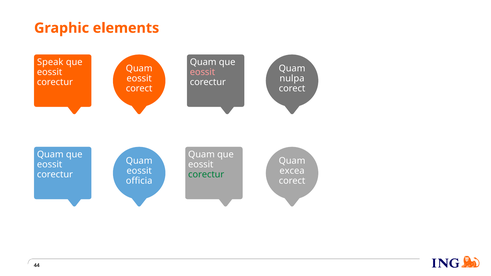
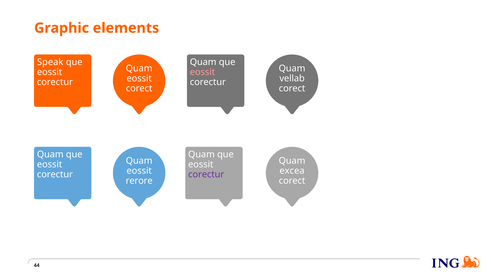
nulpa: nulpa -> vellab
corectur at (206, 175) colour: green -> purple
officia: officia -> rerore
